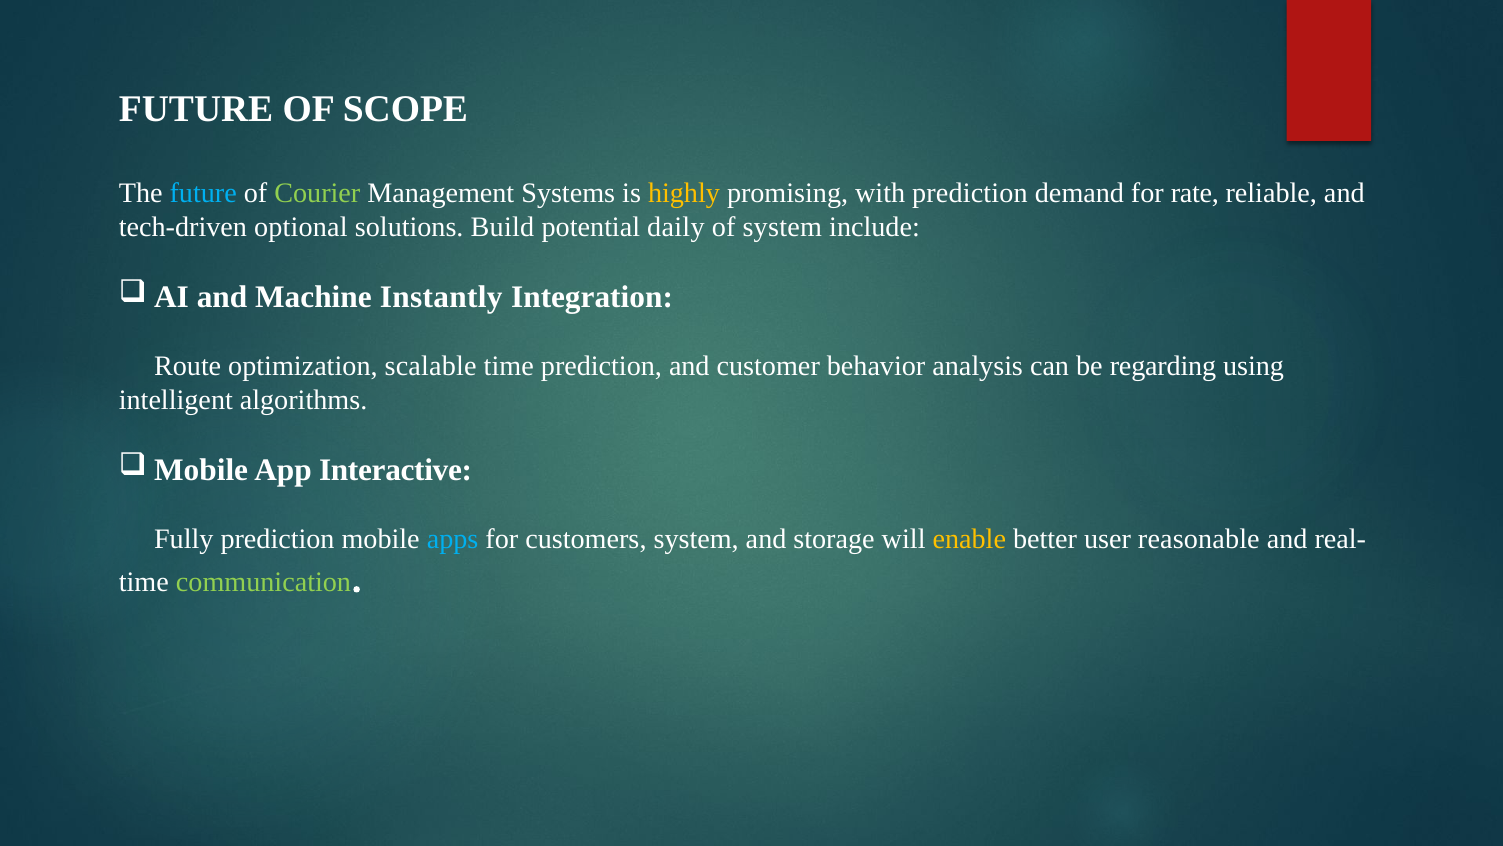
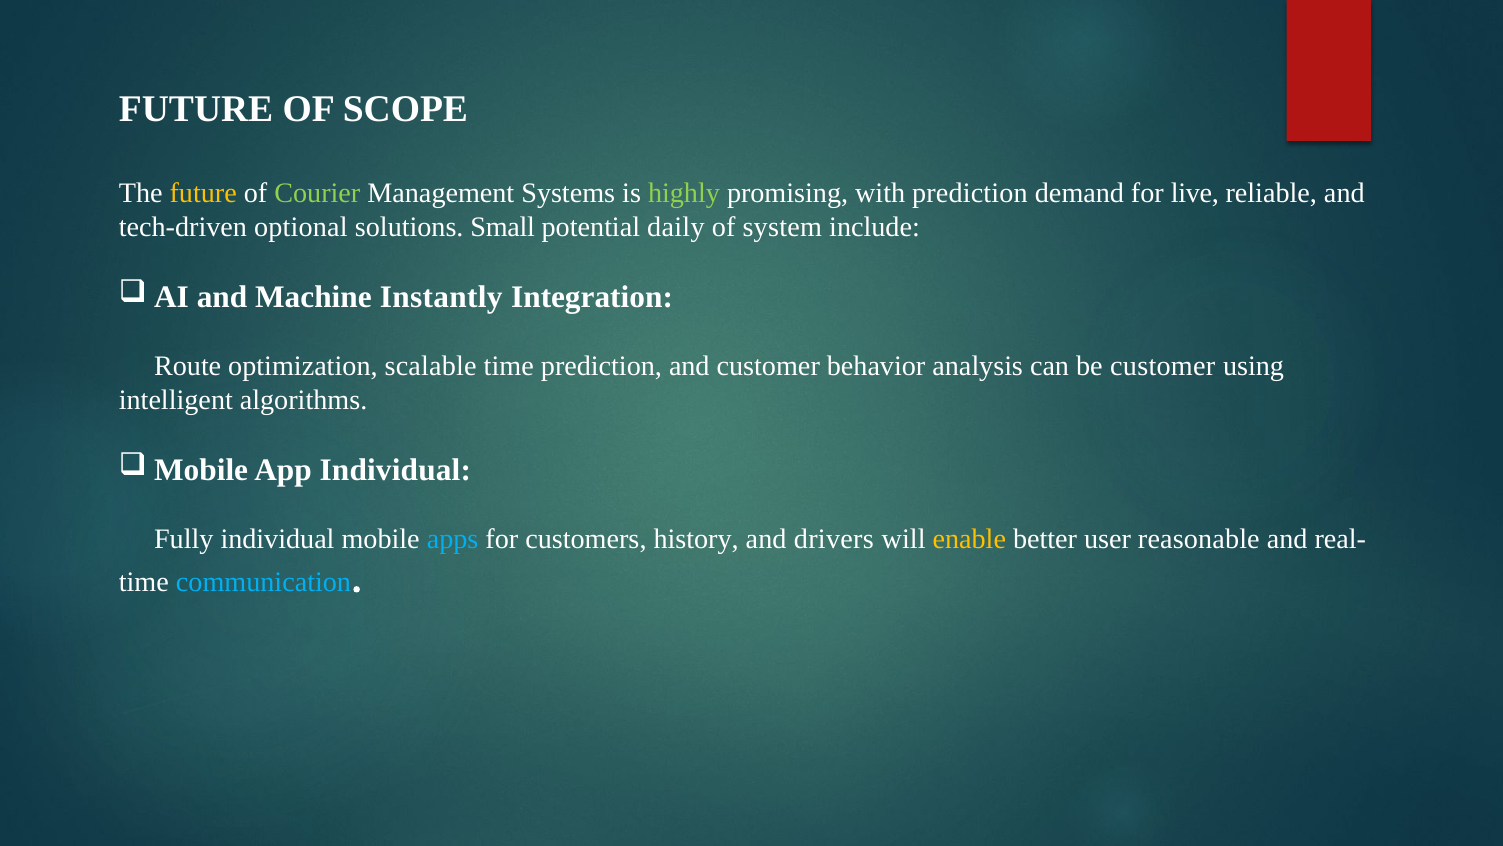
future at (203, 193) colour: light blue -> yellow
highly colour: yellow -> light green
rate: rate -> live
Build: Build -> Small
be regarding: regarding -> customer
App Interactive: Interactive -> Individual
Fully prediction: prediction -> individual
customers system: system -> history
storage: storage -> drivers
communication colour: light green -> light blue
